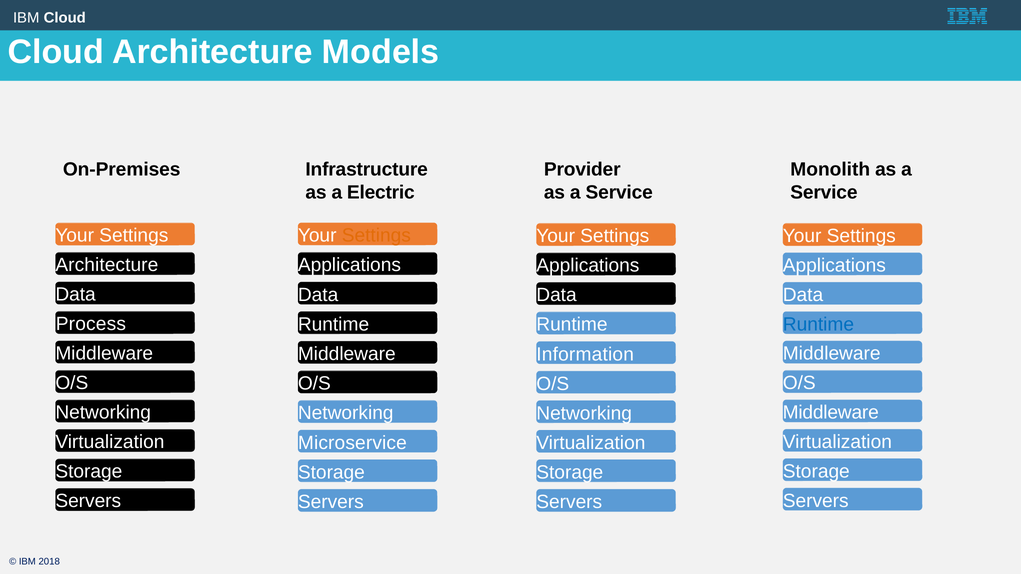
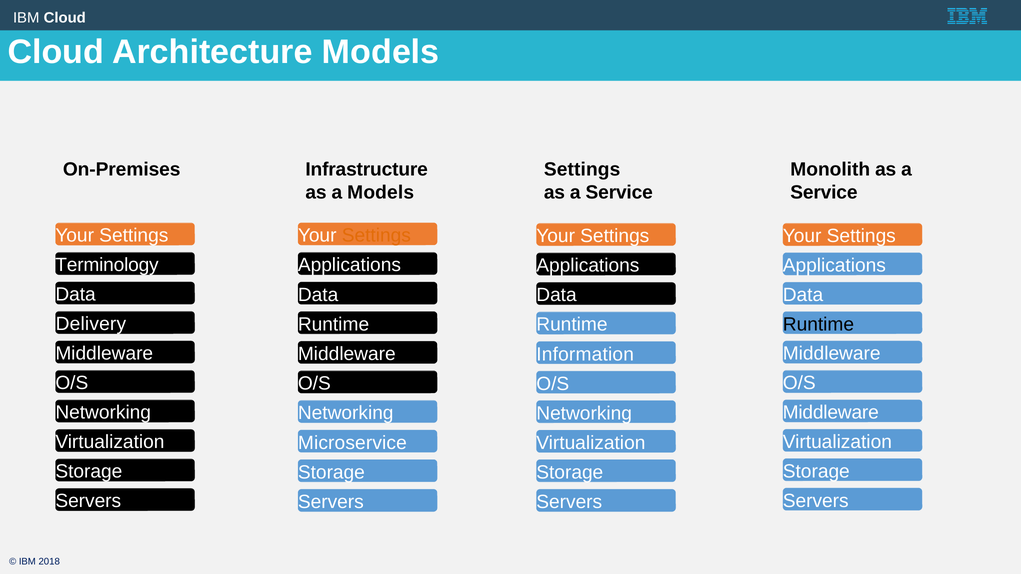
Provider at (582, 170): Provider -> Settings
a Electric: Electric -> Models
Architecture at (107, 265): Architecture -> Terminology
Process: Process -> Delivery
Runtime at (818, 324) colour: blue -> black
